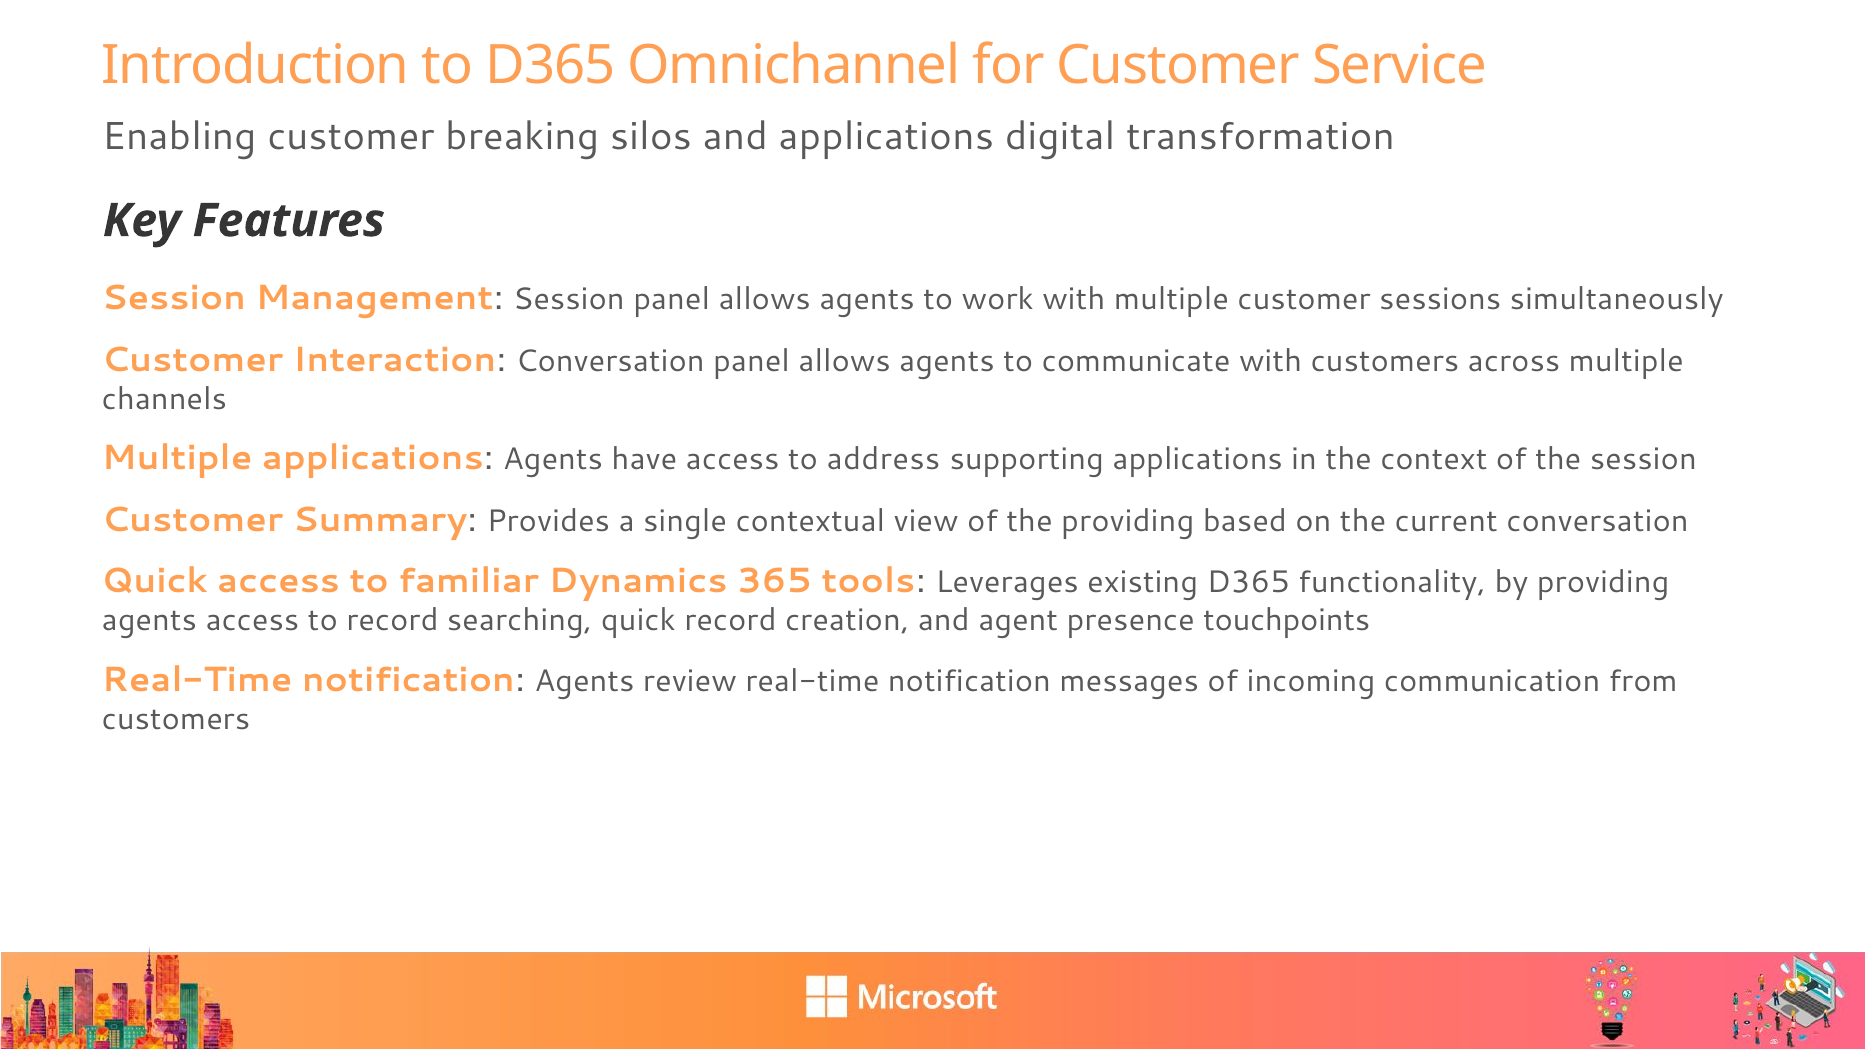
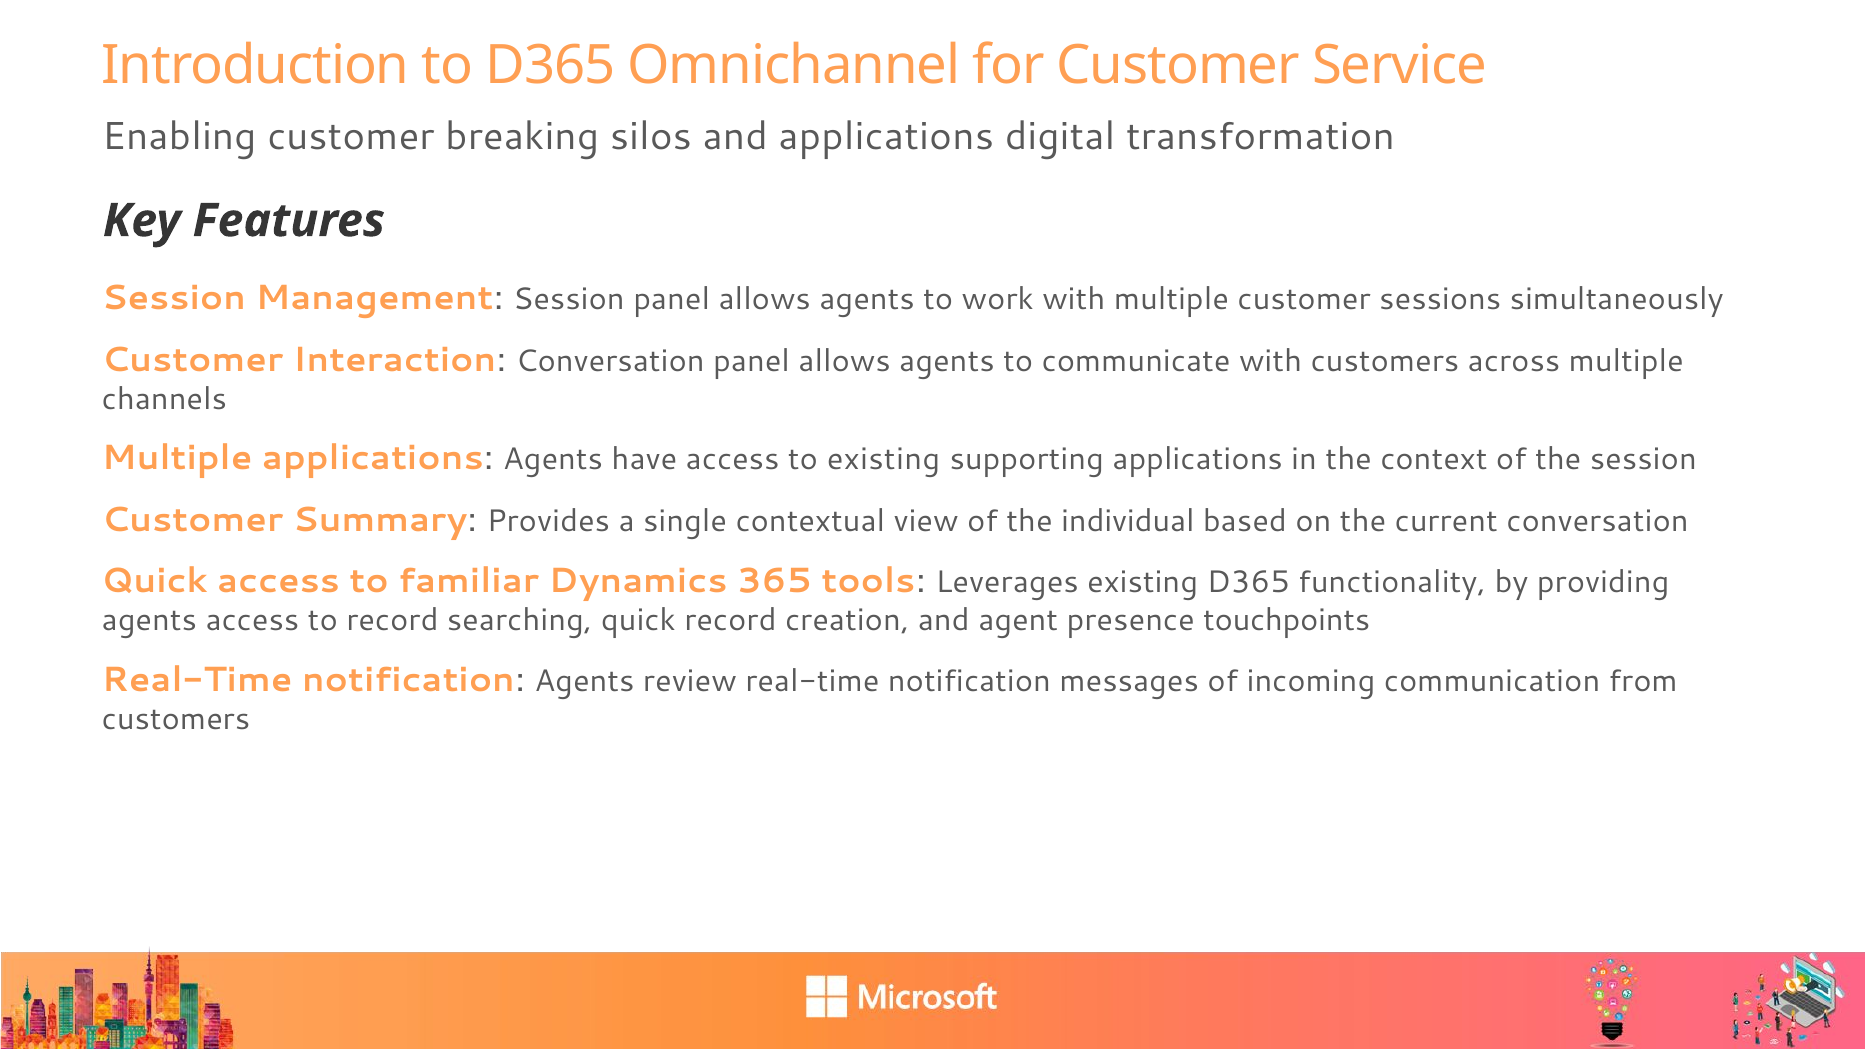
to address: address -> existing
the providing: providing -> individual
